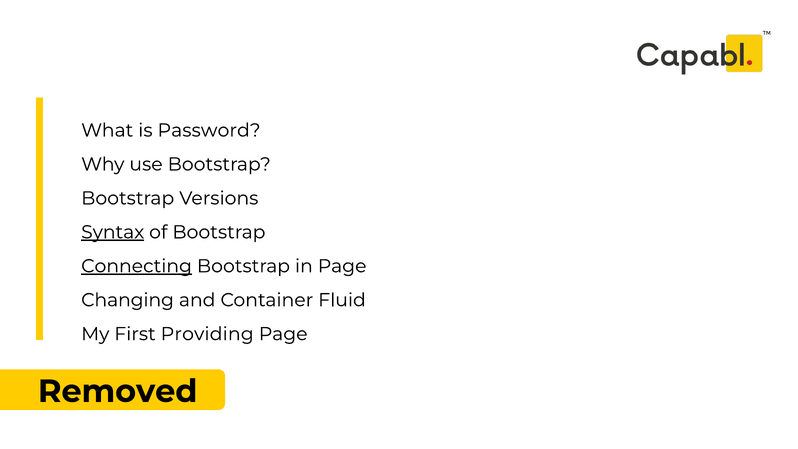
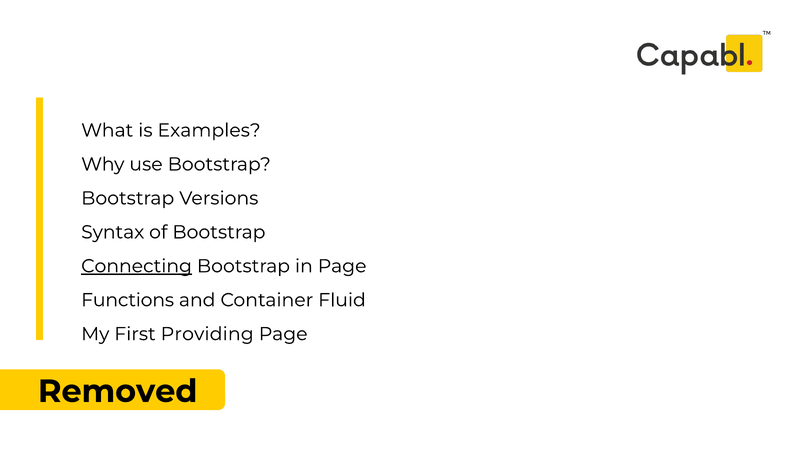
Password: Password -> Examples
Syntax underline: present -> none
Changing: Changing -> Functions
